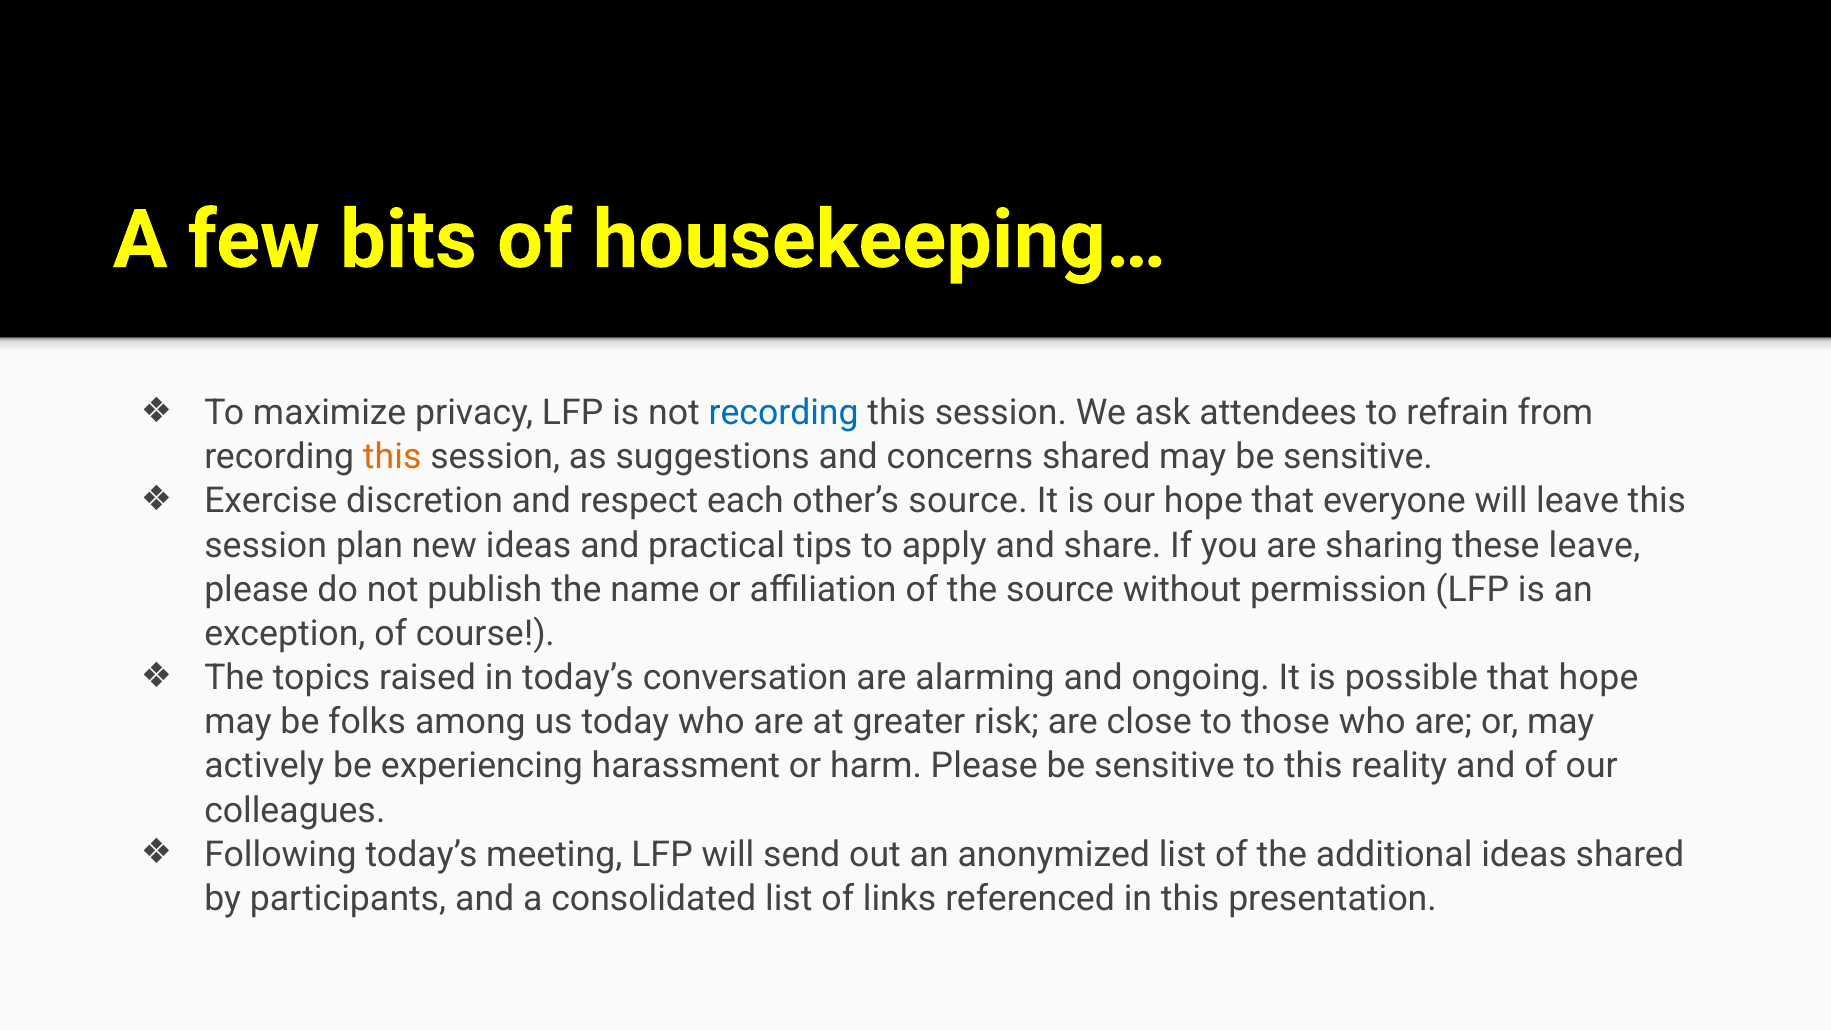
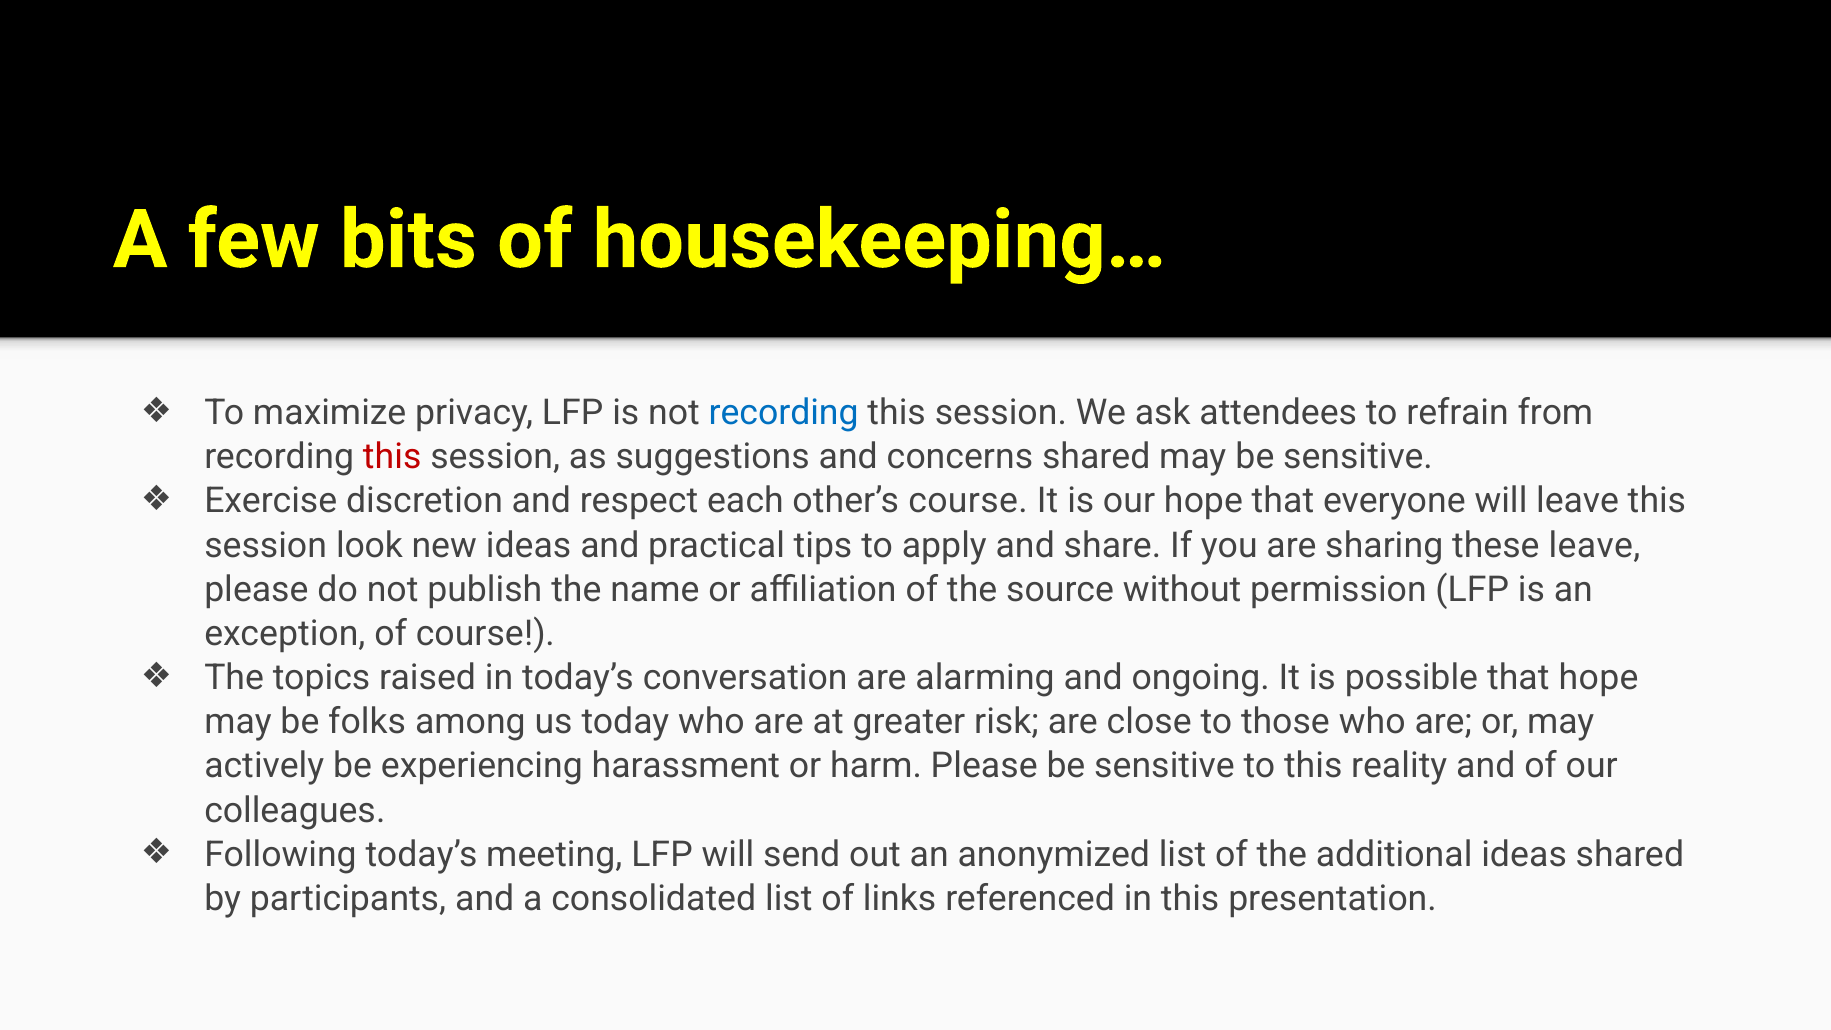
this at (392, 457) colour: orange -> red
other’s source: source -> course
plan: plan -> look
